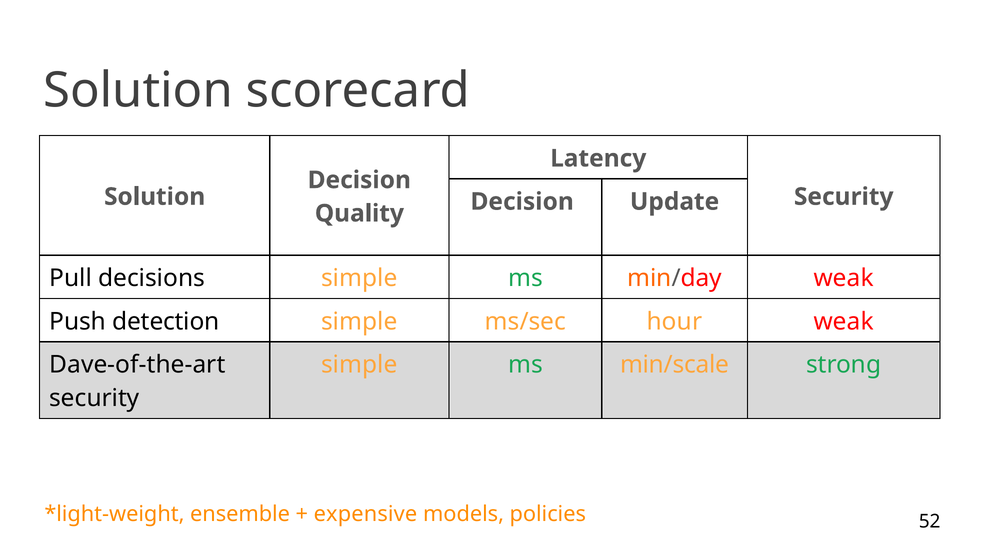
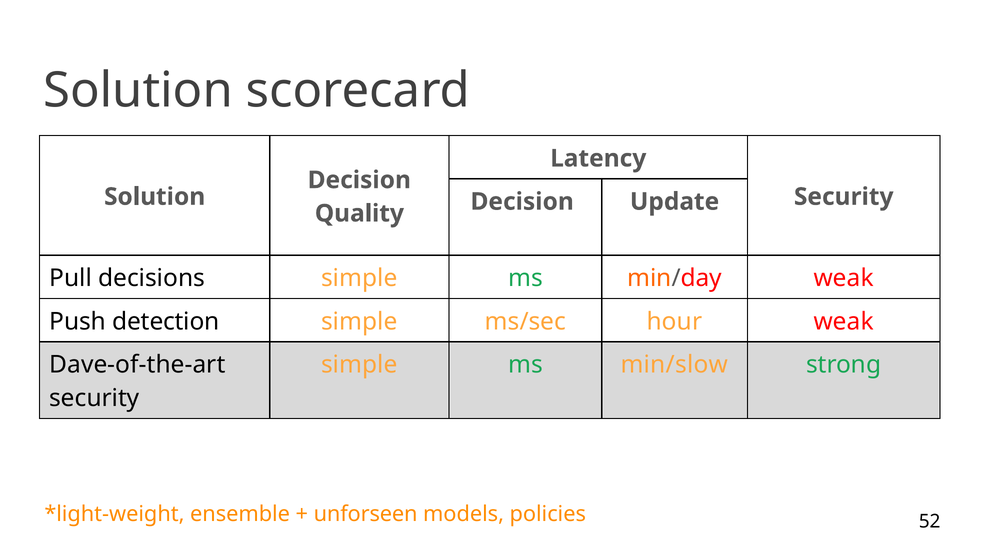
min/scale: min/scale -> min/slow
expensive: expensive -> unforseen
